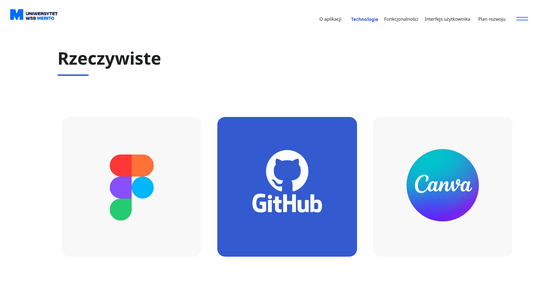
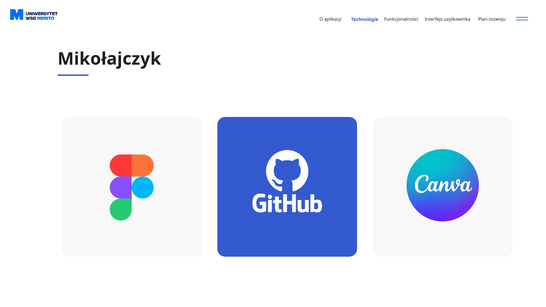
Rzeczywiste: Rzeczywiste -> Mikołajczyk
